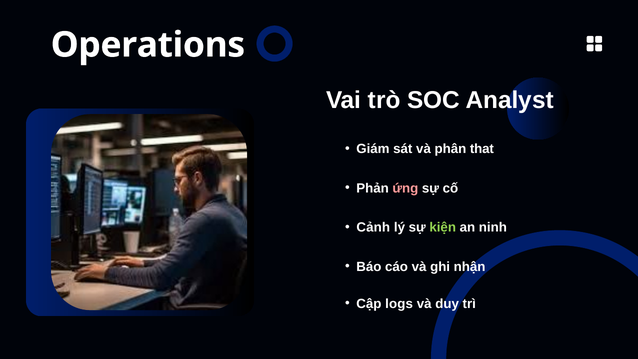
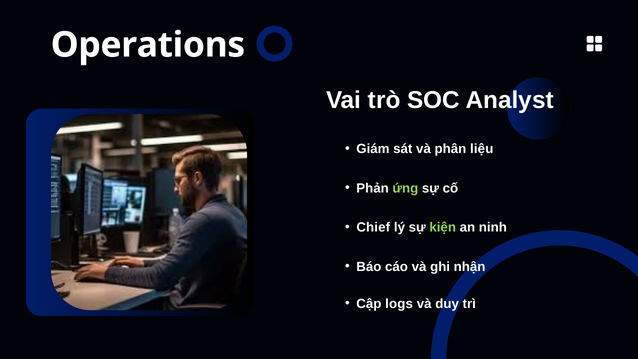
that: that -> liệu
ứng colour: pink -> light green
Cảnh: Cảnh -> Chief
